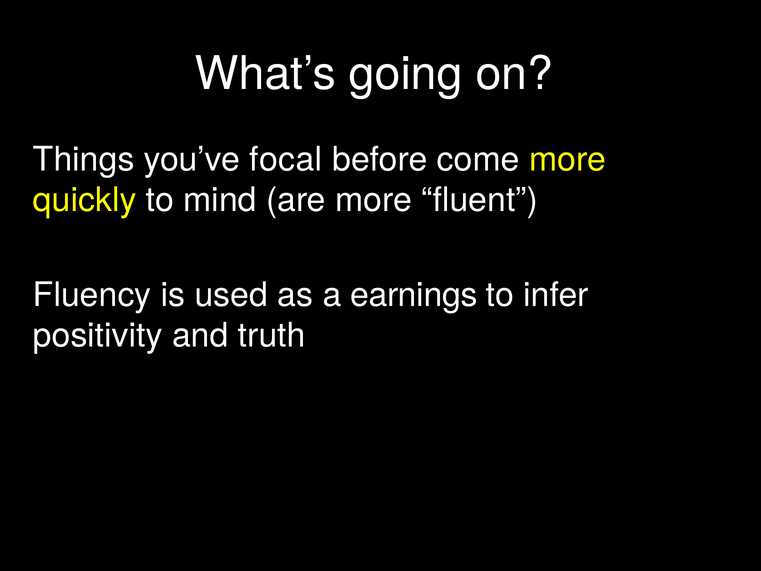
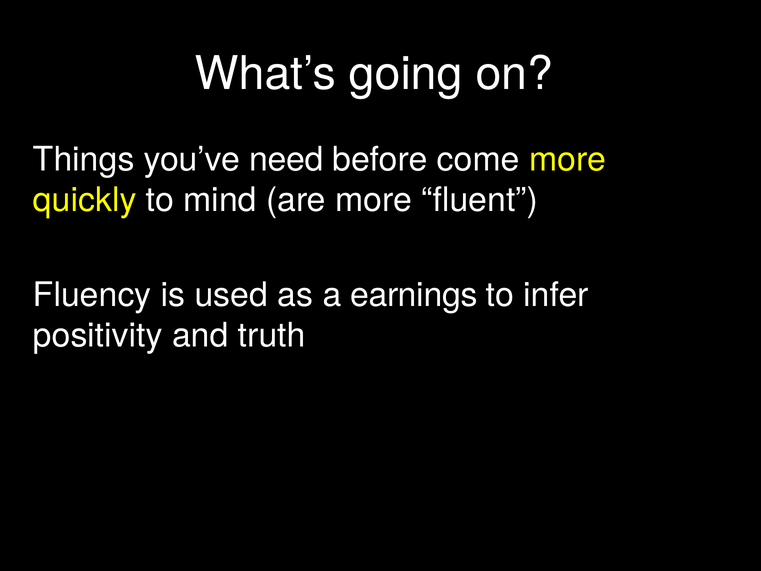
focal: focal -> need
